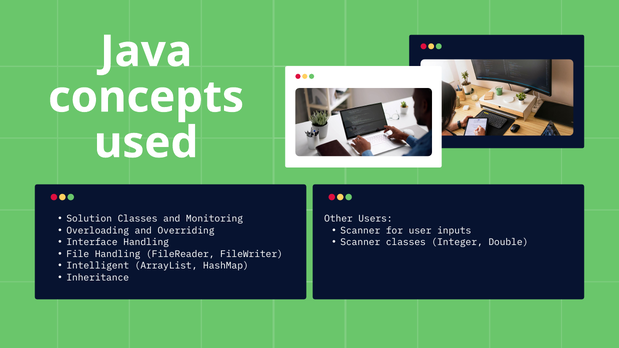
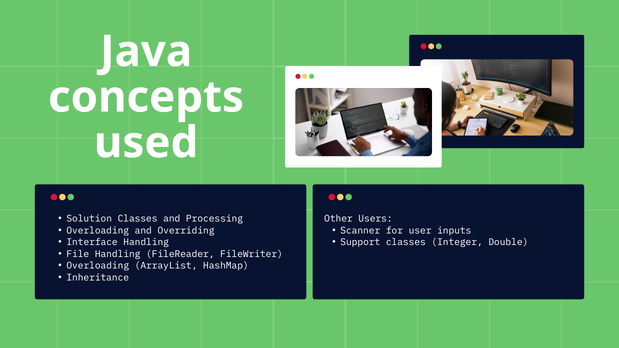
Monitoring: Monitoring -> Processing
Scanner at (360, 242): Scanner -> Support
Intelligent at (98, 266): Intelligent -> Overloading
